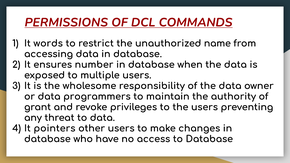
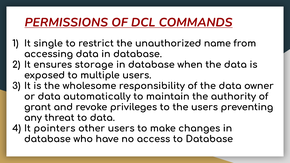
words: words -> single
number: number -> storage
programmers: programmers -> automatically
